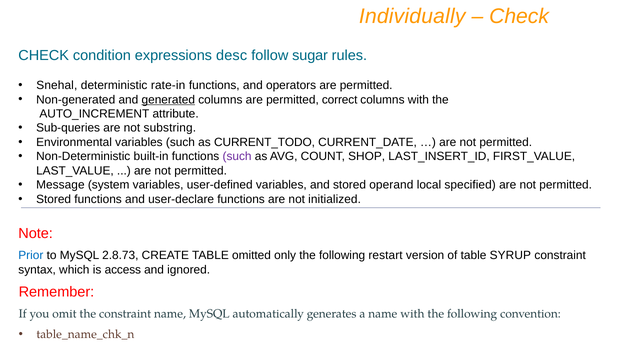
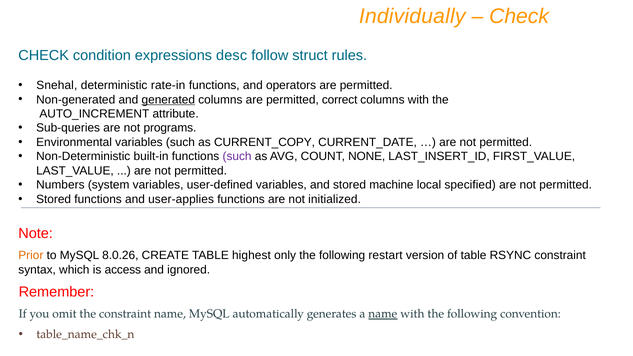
sugar: sugar -> struct
substring: substring -> programs
CURRENT_TODO: CURRENT_TODO -> CURRENT_COPY
SHOP: SHOP -> NONE
Message: Message -> Numbers
operand: operand -> machine
user-declare: user-declare -> user-applies
Prior colour: blue -> orange
2.8.73: 2.8.73 -> 8.0.26
omitted: omitted -> highest
SYRUP: SYRUP -> RSYNC
name at (383, 314) underline: none -> present
